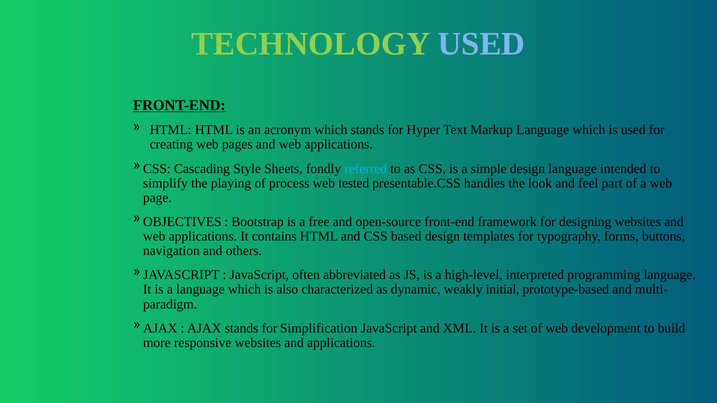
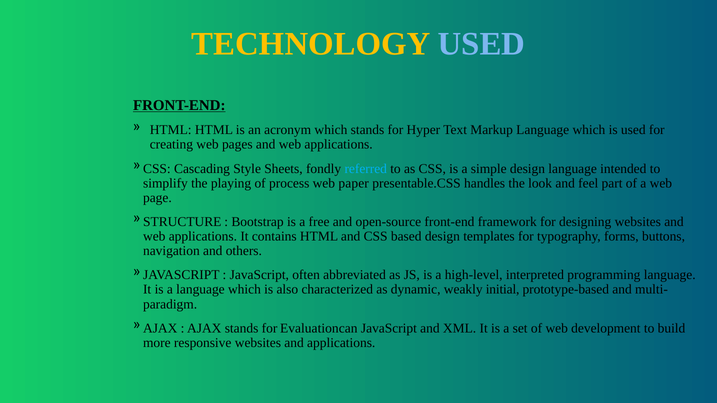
TECHNOLOGY colour: light green -> yellow
tested: tested -> paper
OBJECTIVES: OBJECTIVES -> STRUCTURE
Simplification: Simplification -> Evaluationcan
